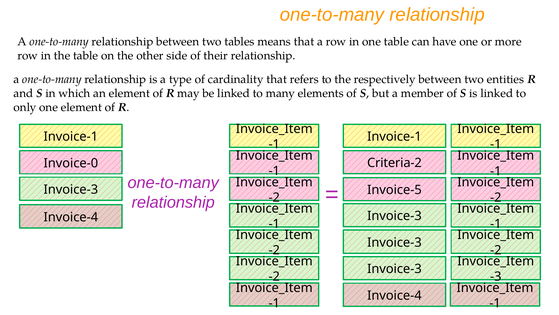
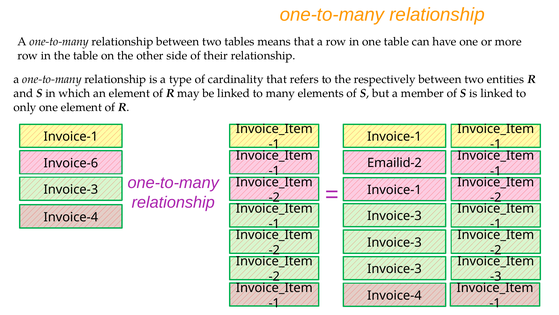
Criteria-2: Criteria-2 -> Emailid-2
Invoice-0: Invoice-0 -> Invoice-6
Invoice-5 at (394, 190): Invoice-5 -> Invoice-1
